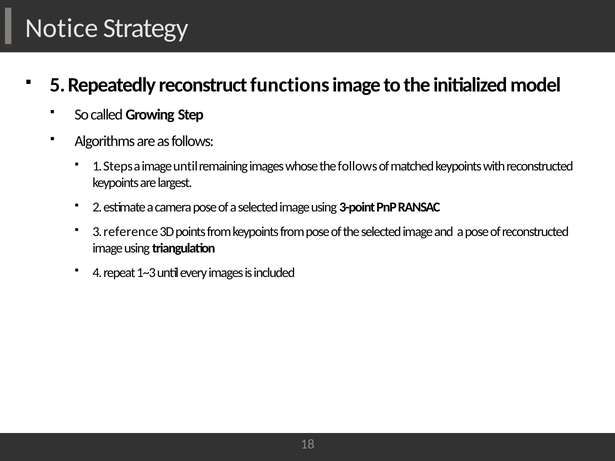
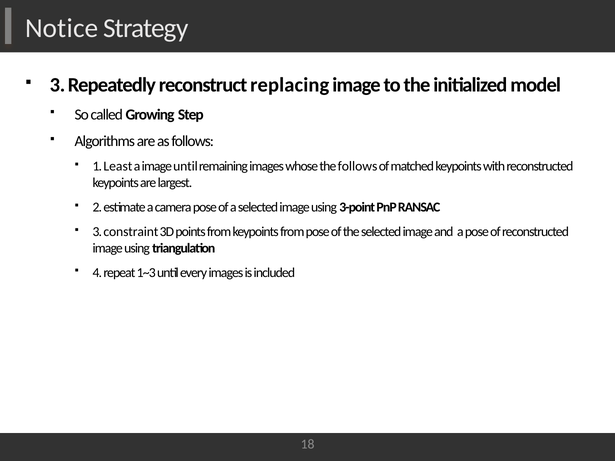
5 at (57, 85): 5 -> 3
functions: functions -> replacing
Steps: Steps -> Least
reference: reference -> constraint
